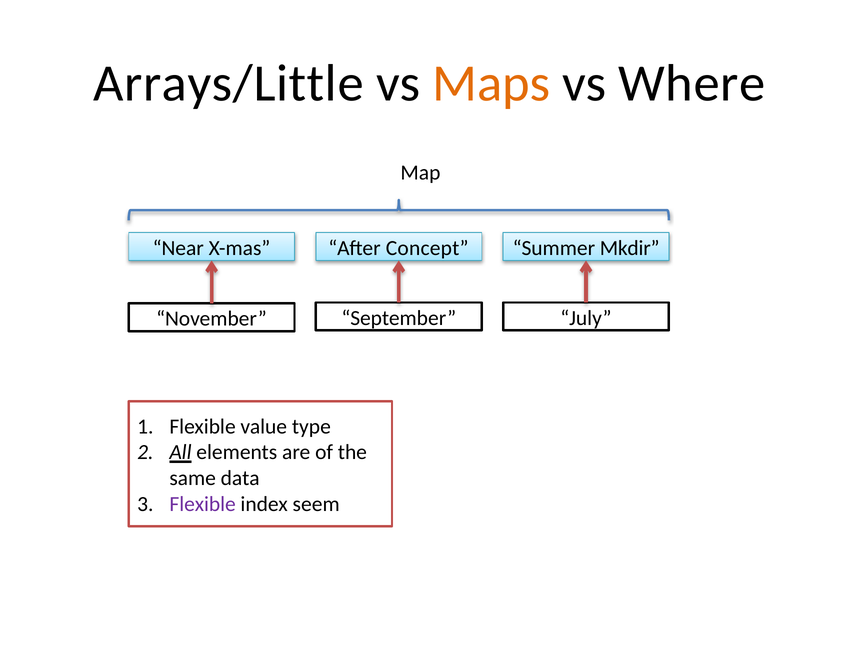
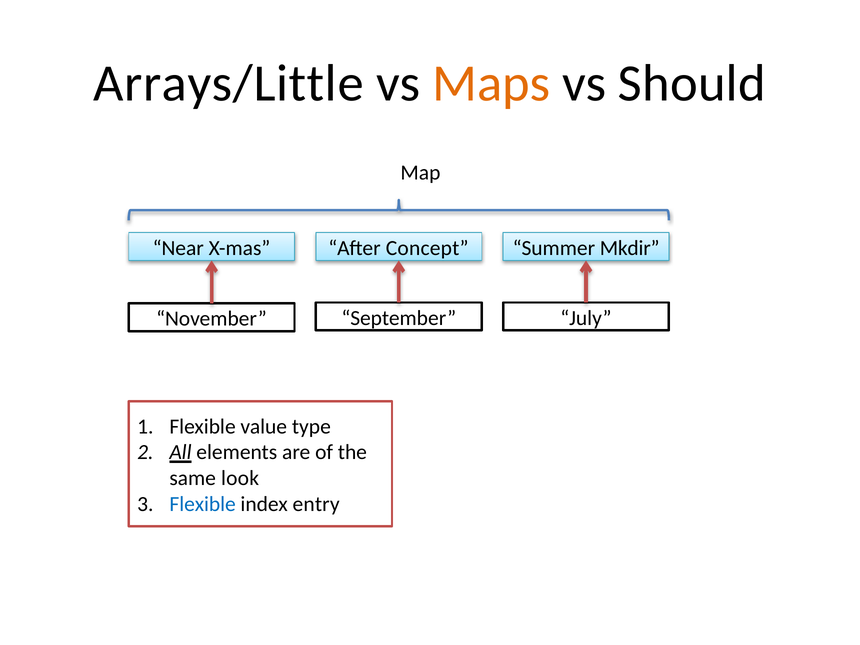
Where: Where -> Should
data: data -> look
Flexible at (203, 504) colour: purple -> blue
seem: seem -> entry
